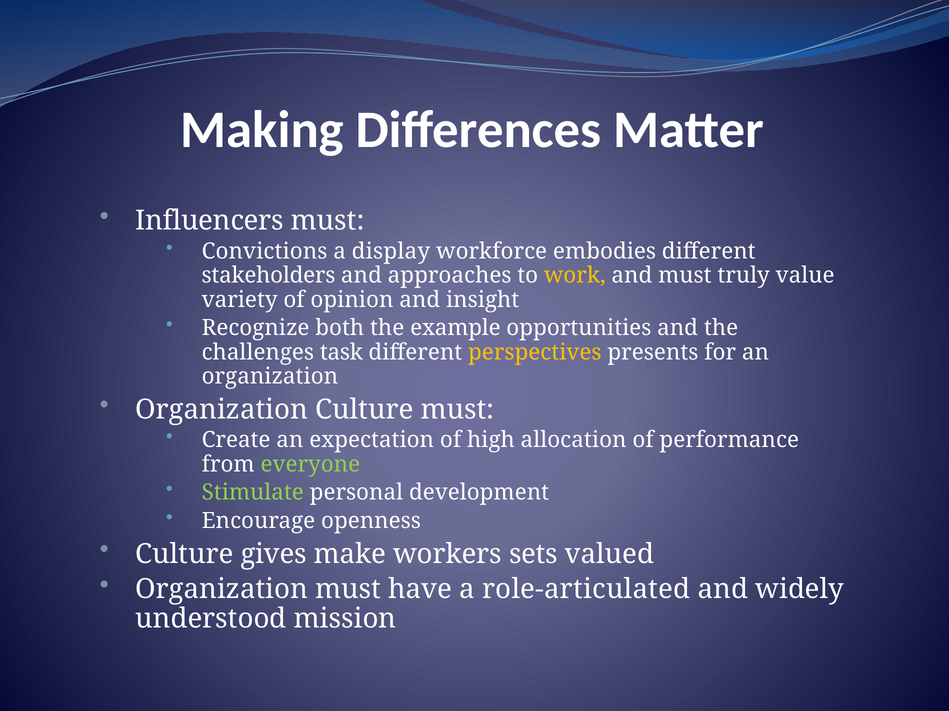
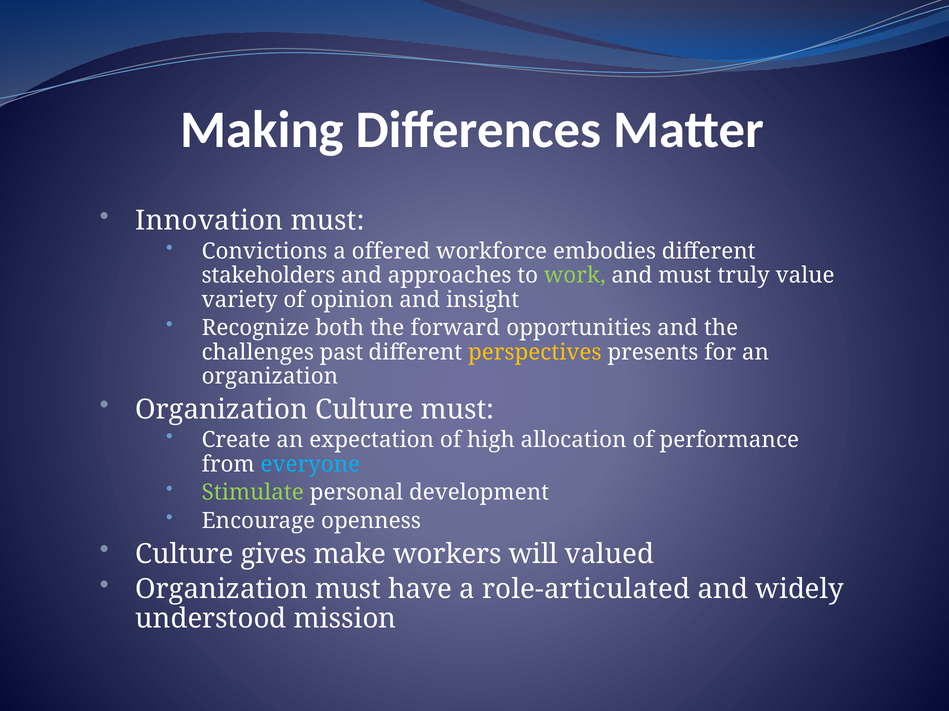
Influencers: Influencers -> Innovation
display: display -> offered
work colour: yellow -> light green
example: example -> forward
task: task -> past
everyone colour: light green -> light blue
sets: sets -> will
